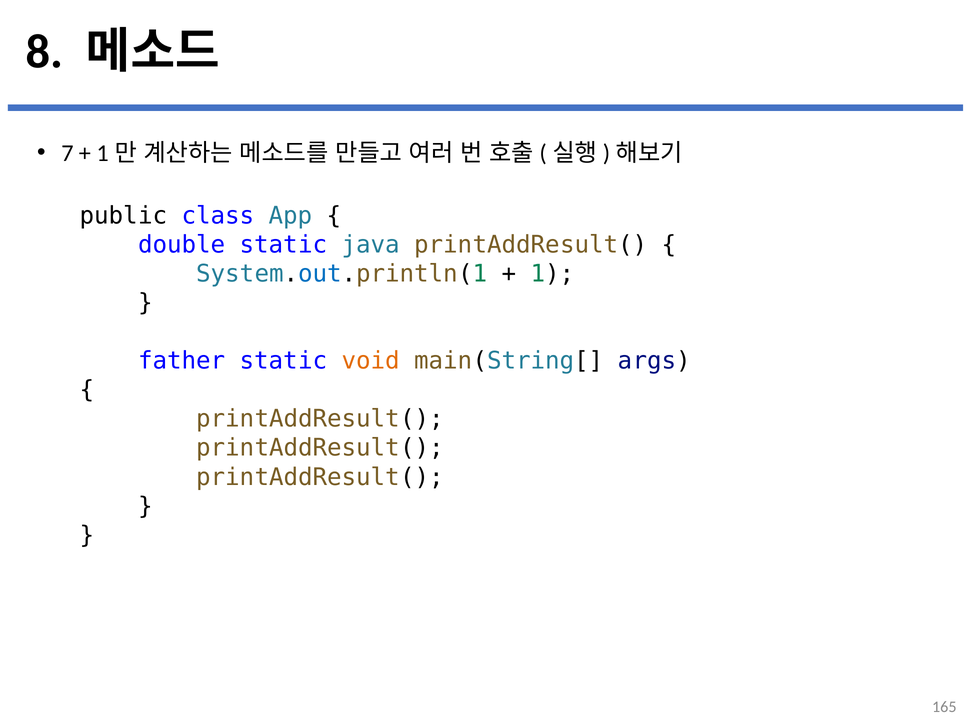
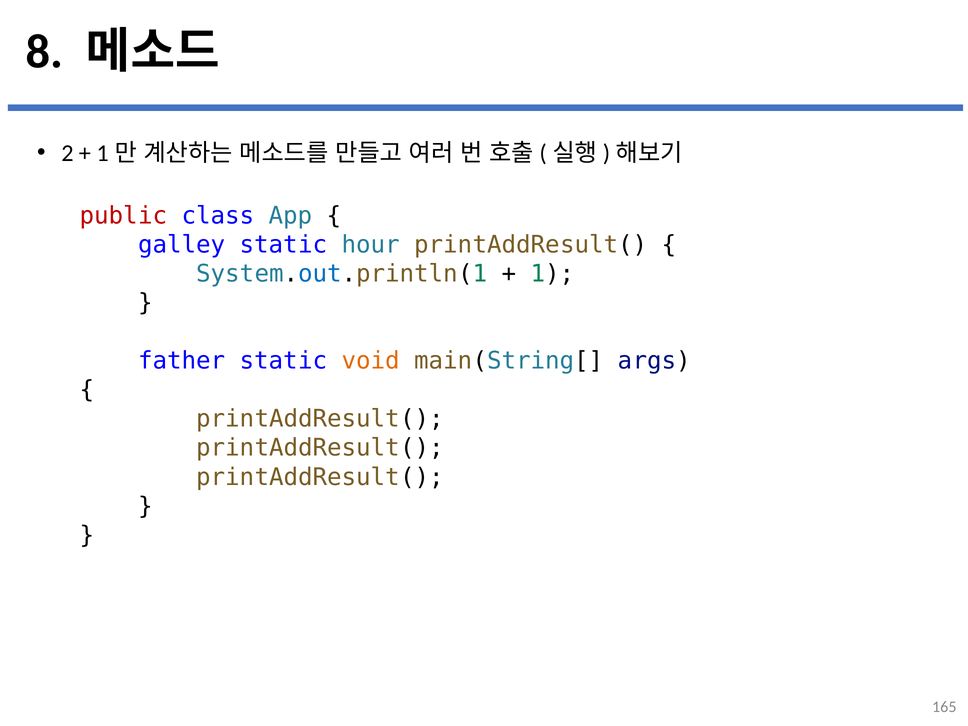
7: 7 -> 2
public colour: black -> red
double: double -> galley
java: java -> hour
